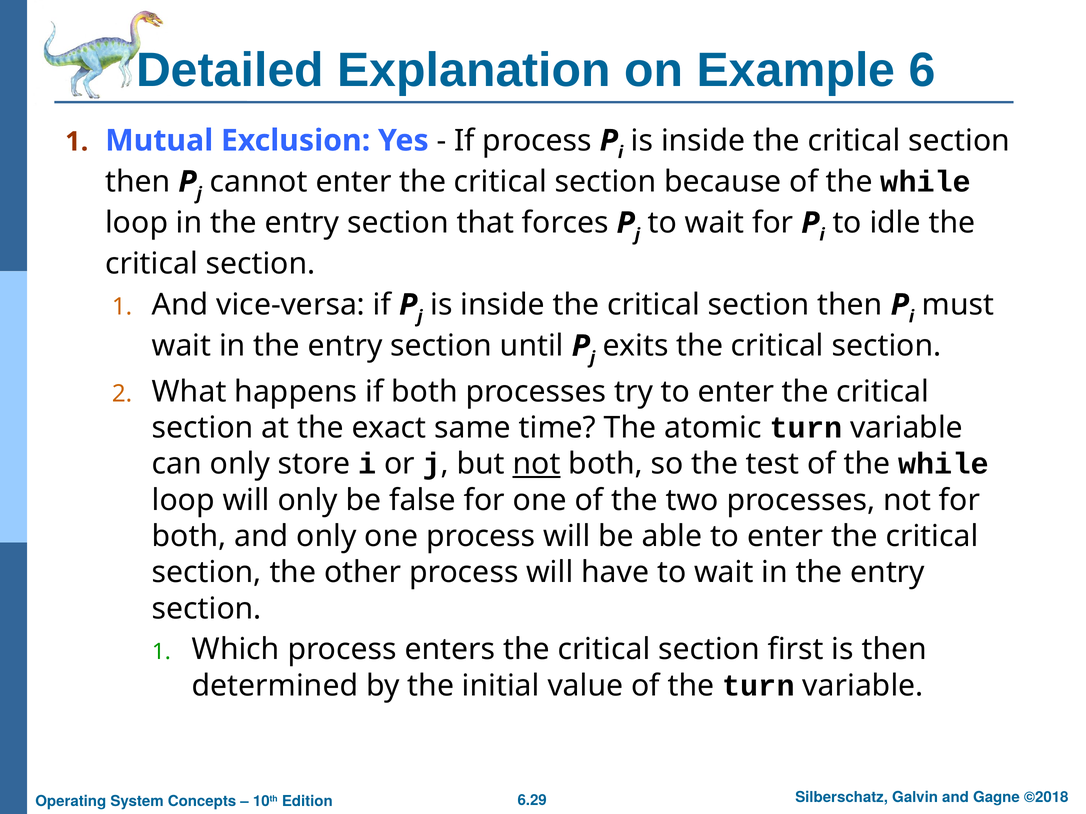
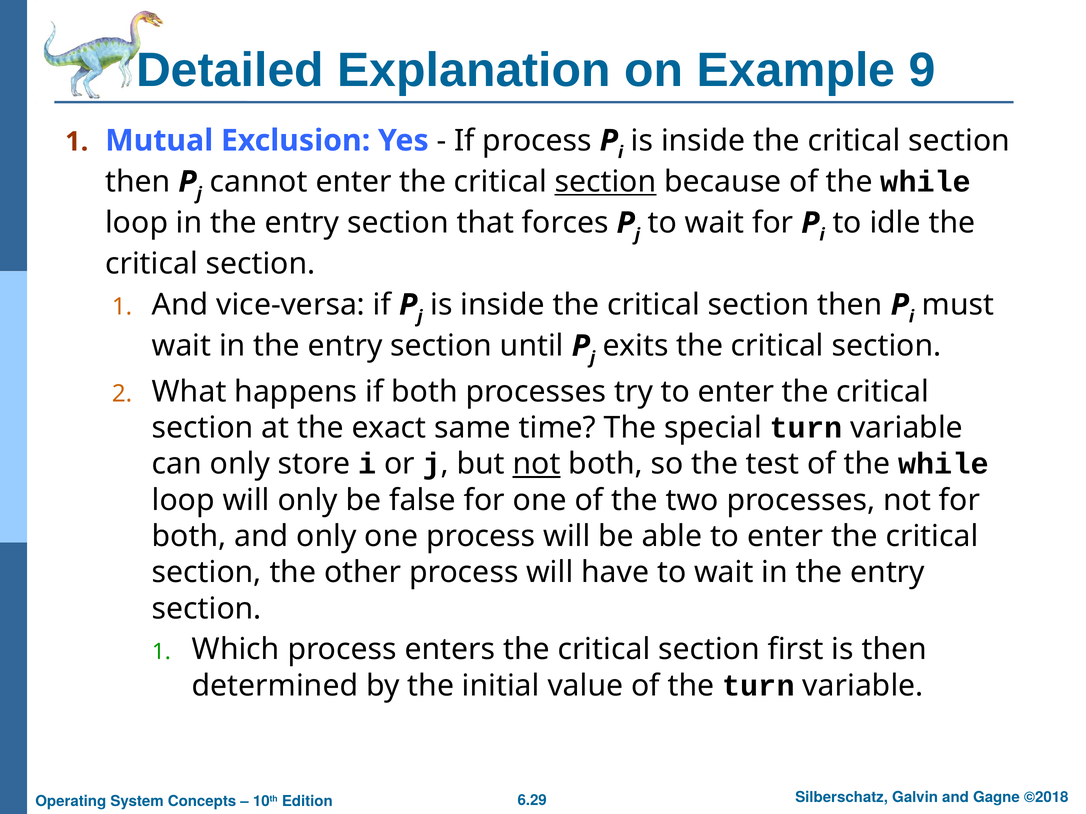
6: 6 -> 9
section at (605, 182) underline: none -> present
atomic: atomic -> special
